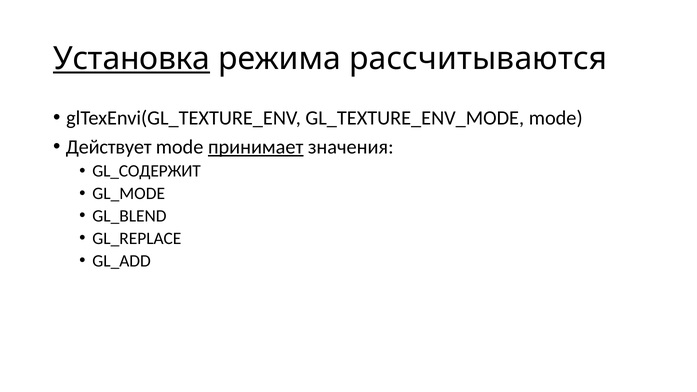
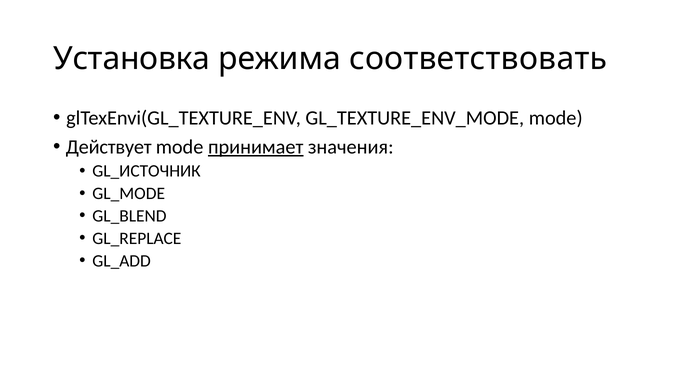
Установка underline: present -> none
рассчитываются: рассчитываются -> соответствовать
GL_СОДЕРЖИТ: GL_СОДЕРЖИТ -> GL_ИСТОЧНИК
